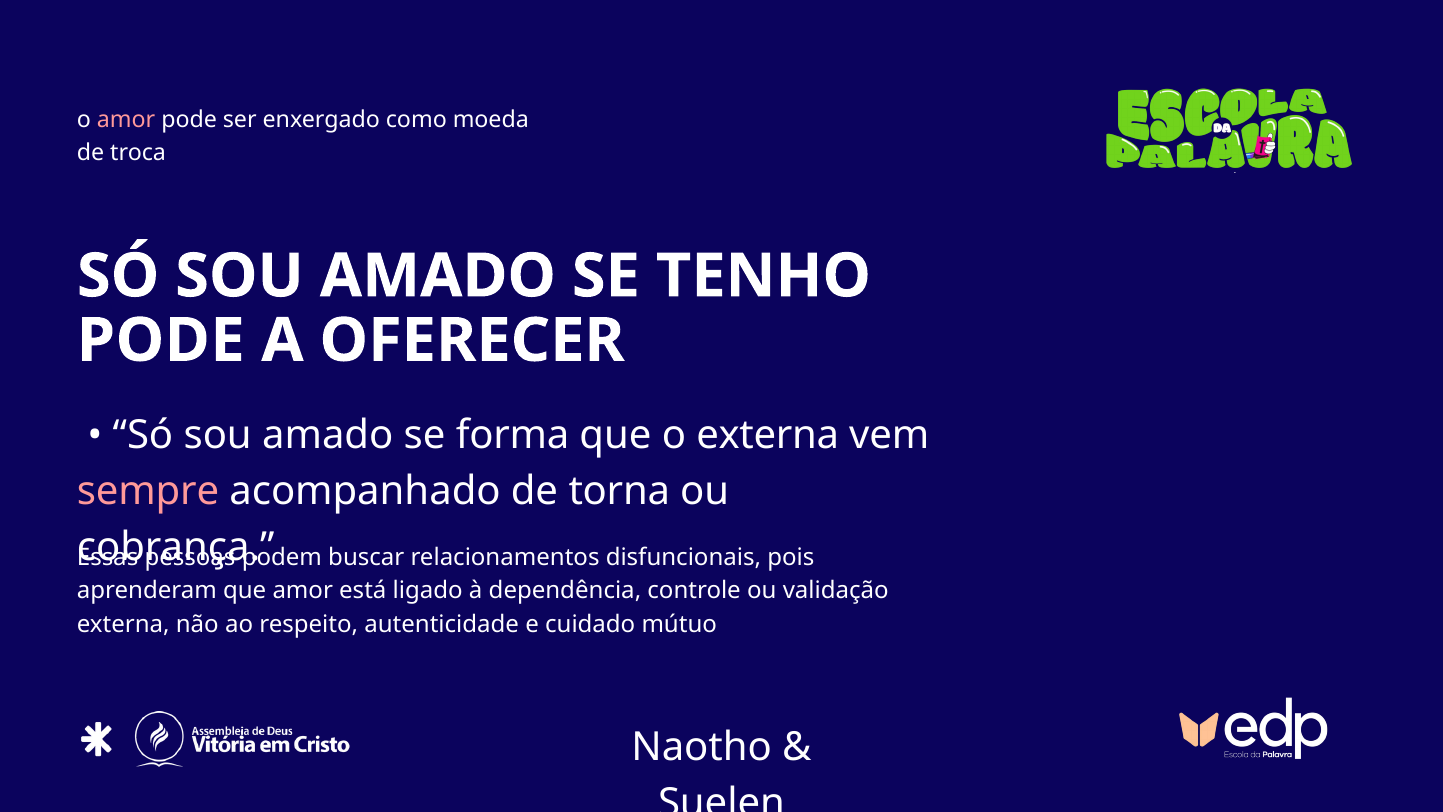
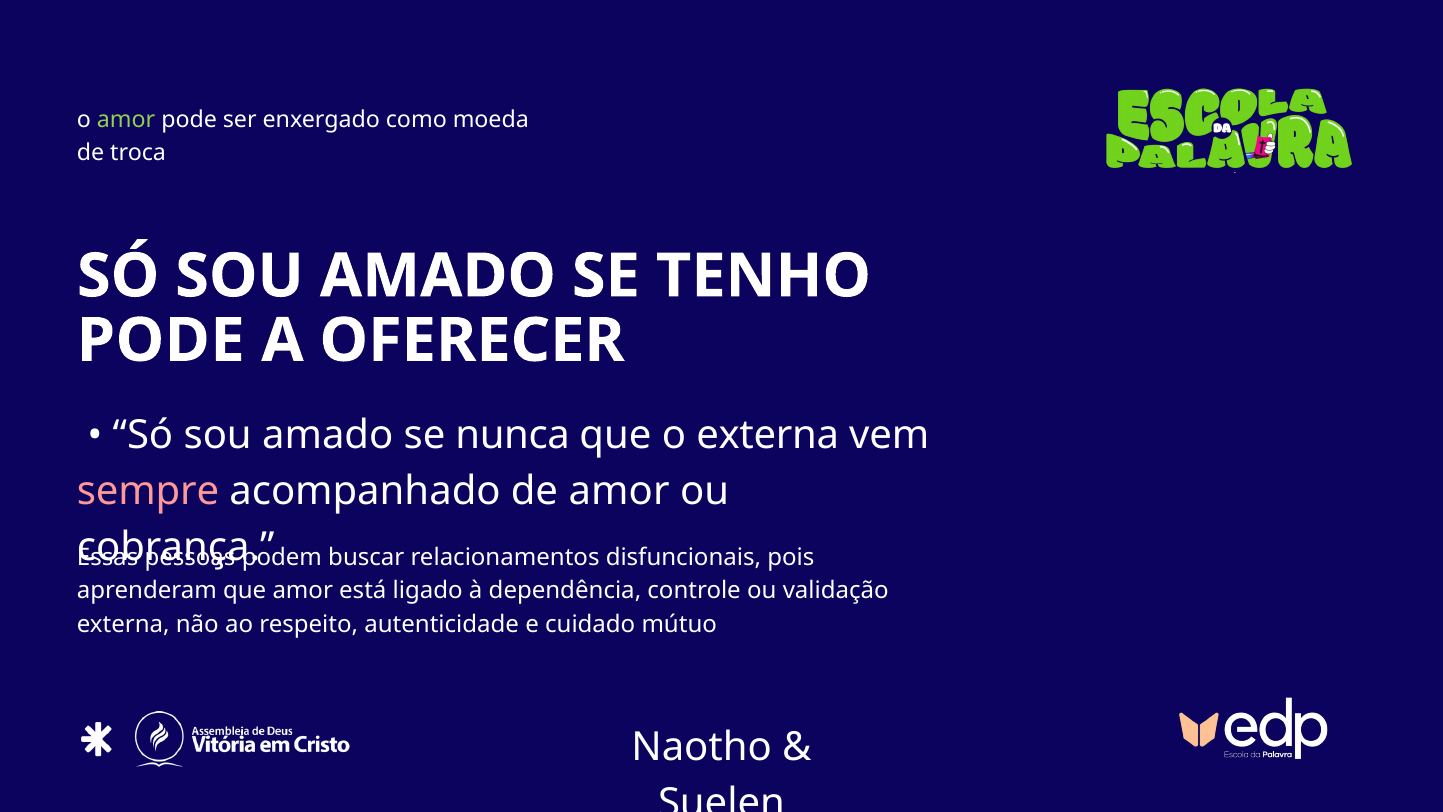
amor at (126, 120) colour: pink -> light green
forma: forma -> nunca
de torna: torna -> amor
